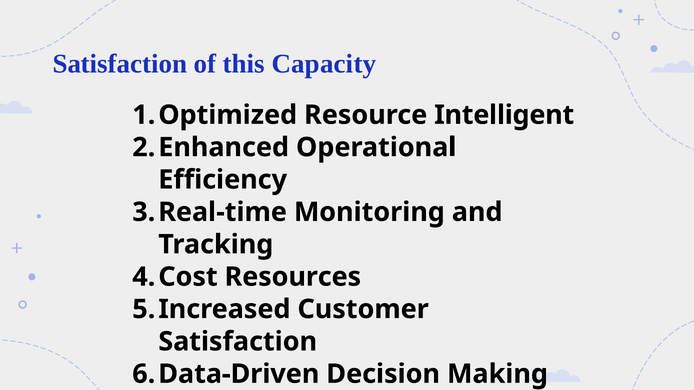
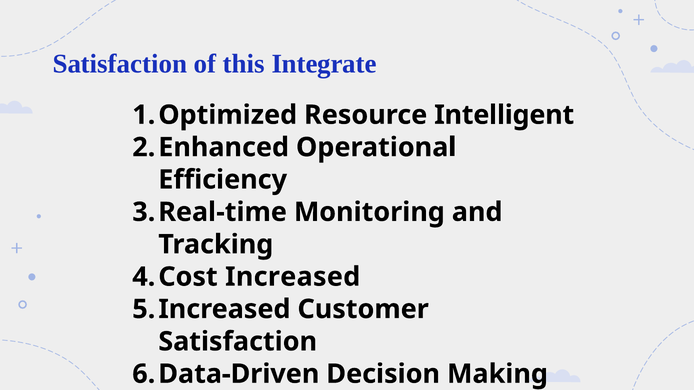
Capacity: Capacity -> Integrate
Resources: Resources -> Increased
